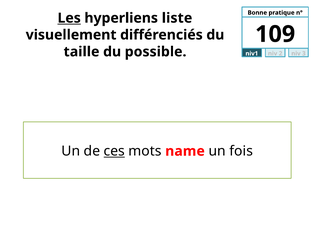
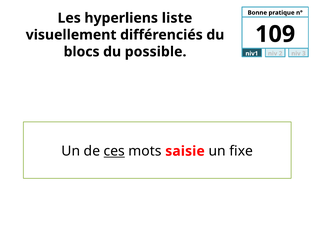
Les underline: present -> none
taille: taille -> blocs
name: name -> saisie
fois: fois -> fixe
